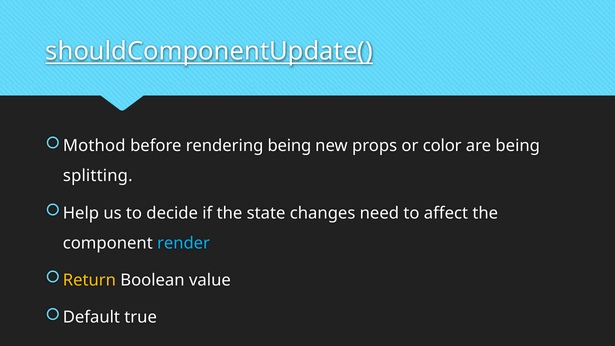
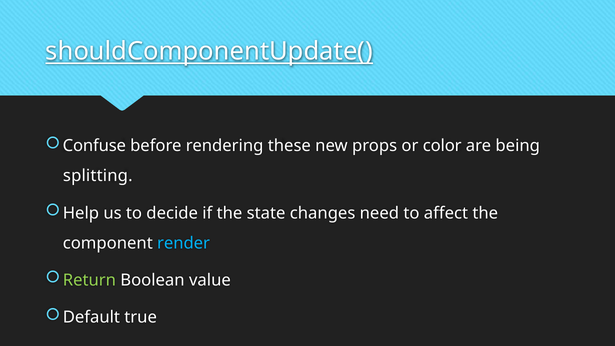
Mothod: Mothod -> Confuse
rendering being: being -> these
Return colour: yellow -> light green
